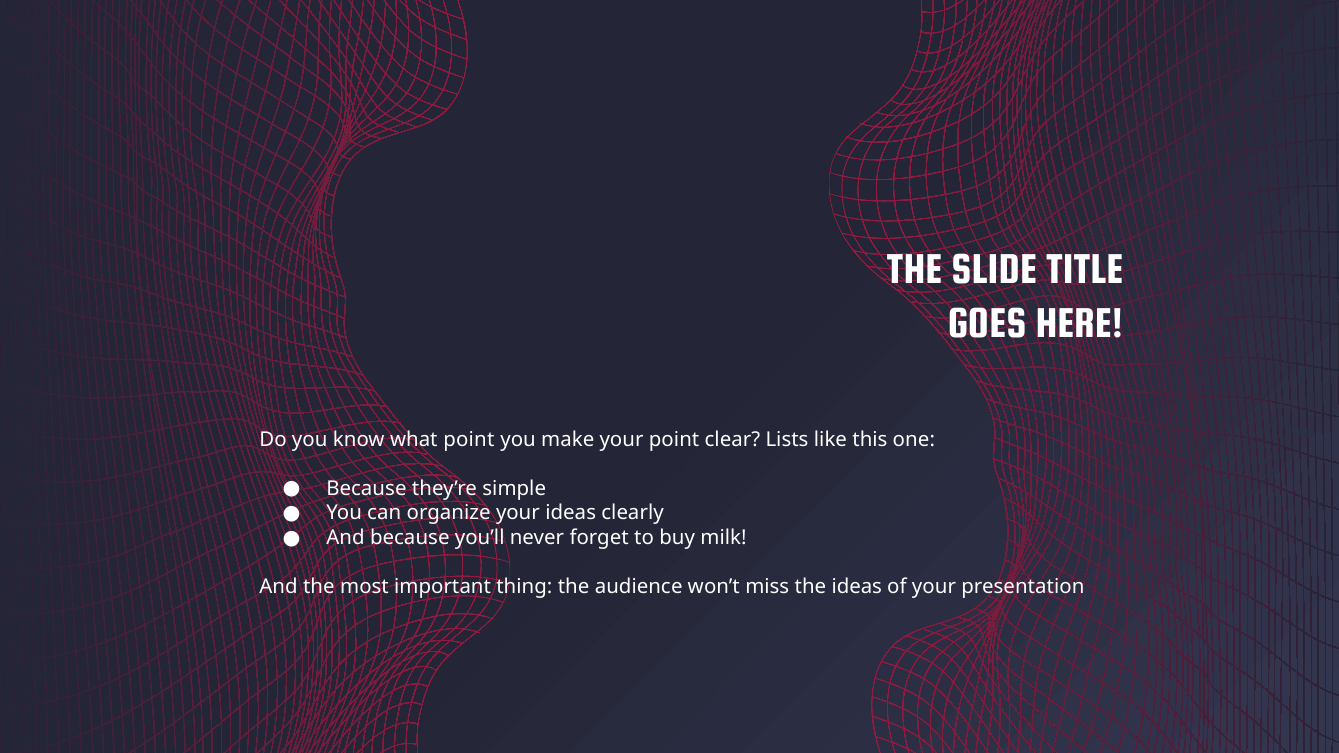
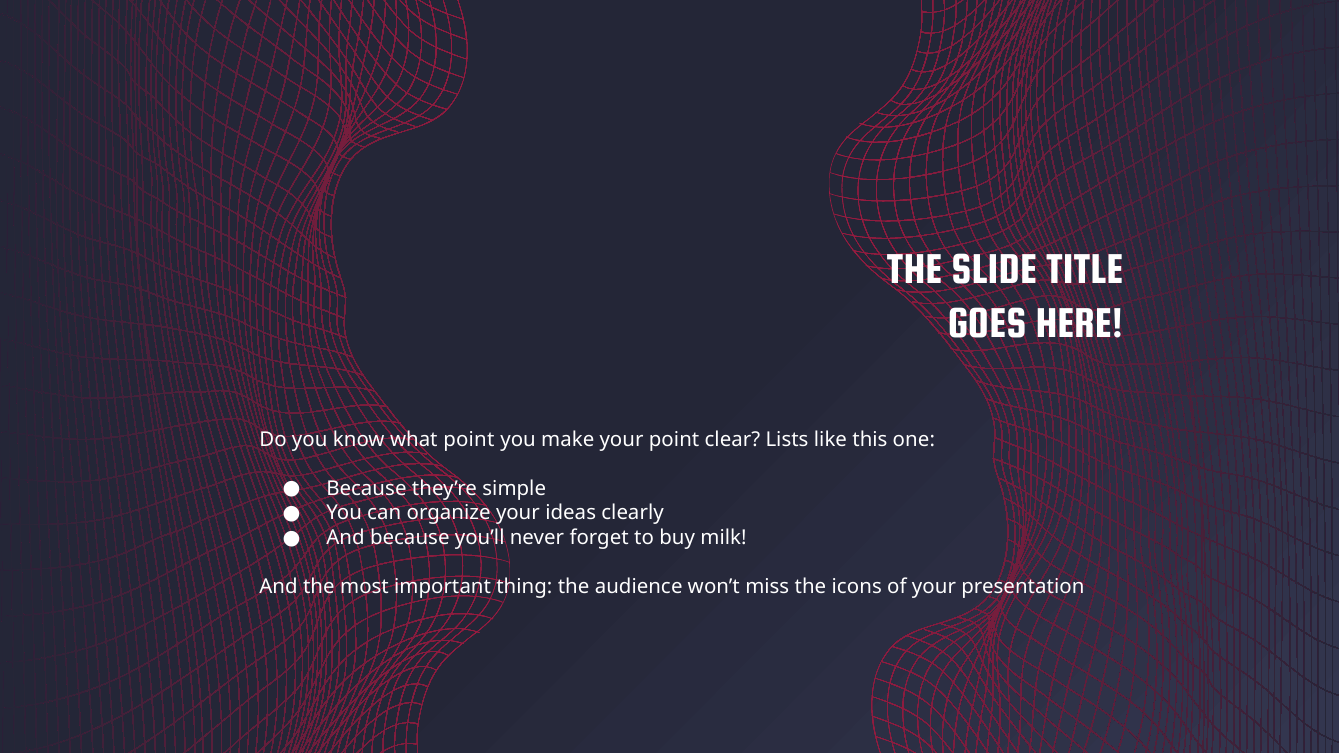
the ideas: ideas -> icons
